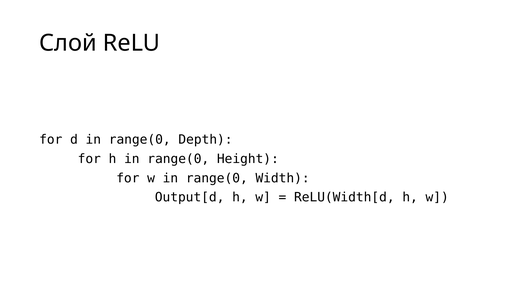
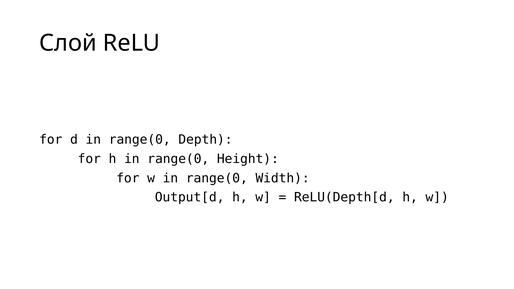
ReLU(Width[d: ReLU(Width[d -> ReLU(Depth[d
